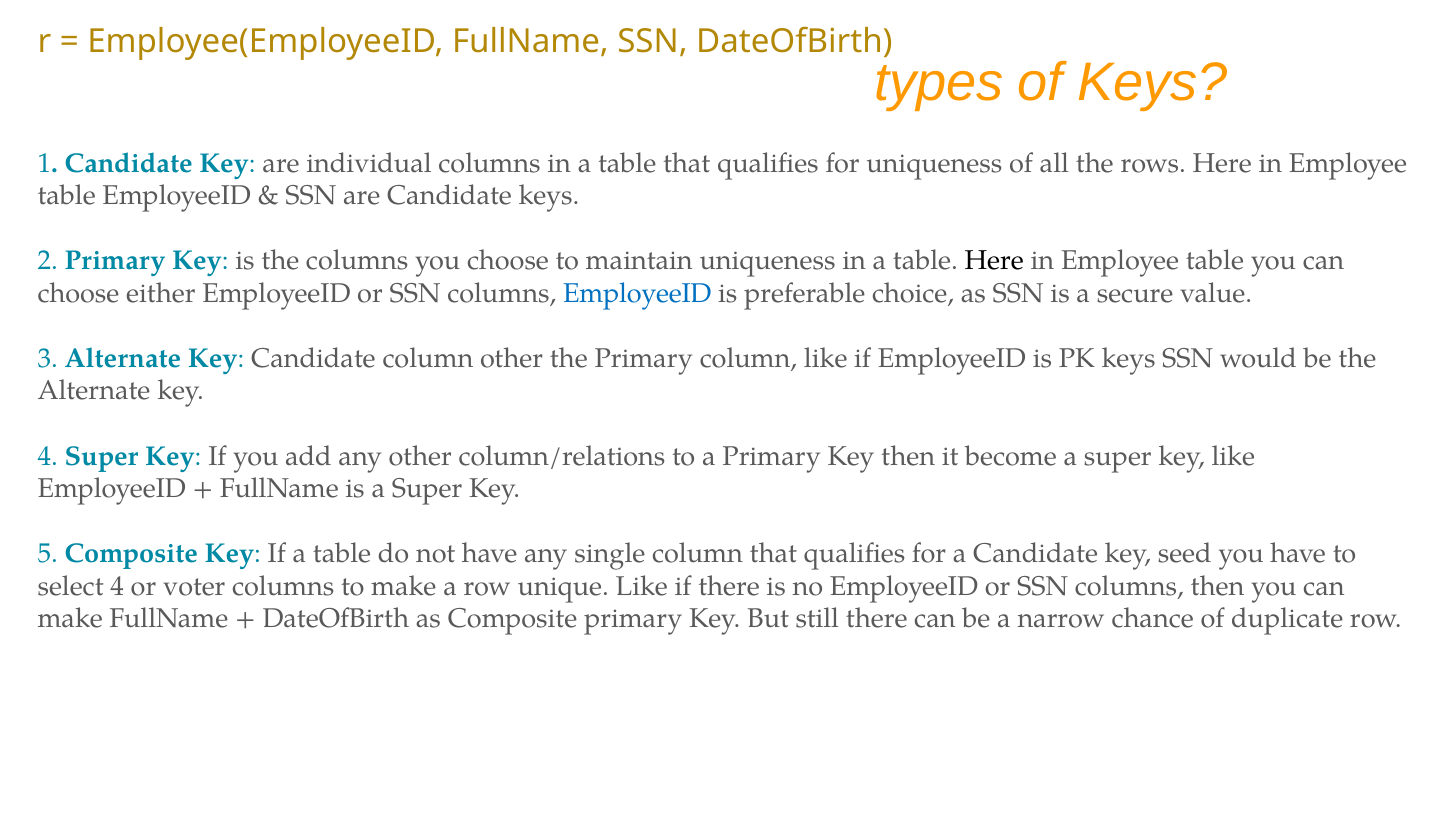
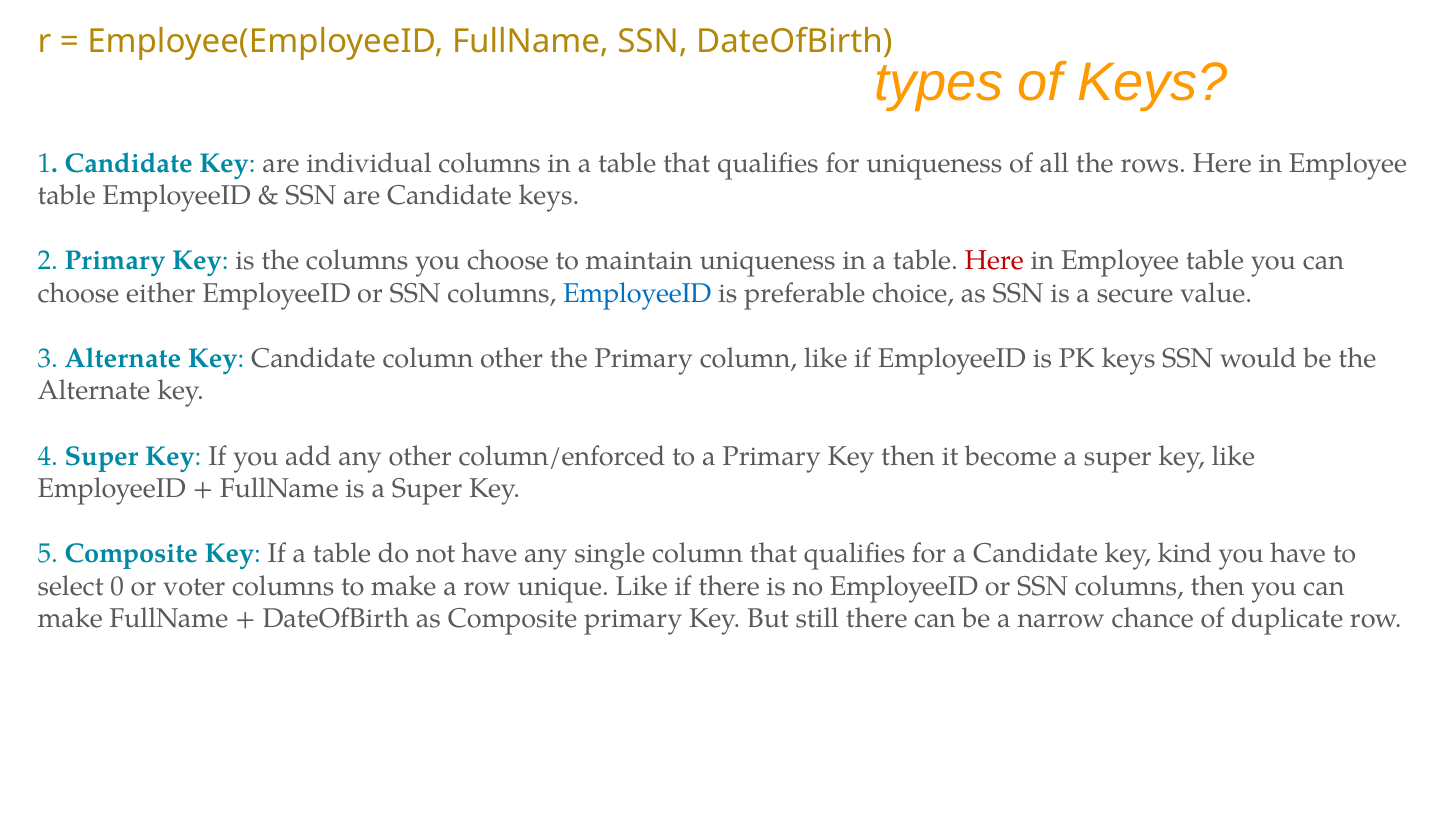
Here at (994, 261) colour: black -> red
column/relations: column/relations -> column/enforced
seed: seed -> kind
select 4: 4 -> 0
